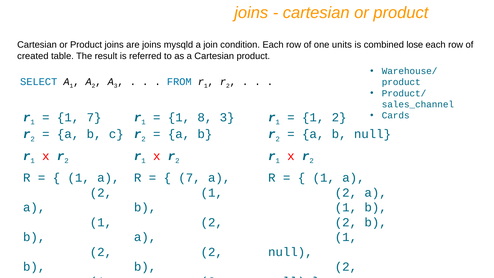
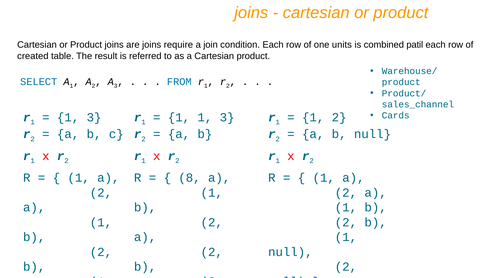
mysqld: mysqld -> require
lose: lose -> patil
7 at (94, 117): 7 -> 3
1 8: 8 -> 1
7 at (190, 178): 7 -> 8
